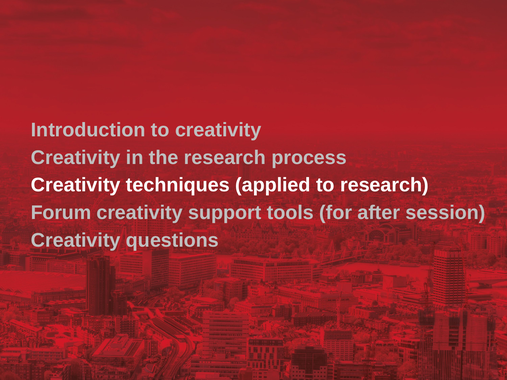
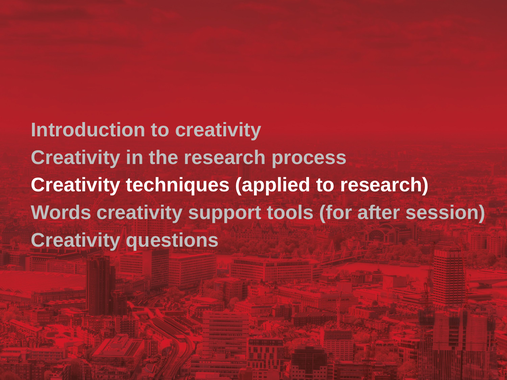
Forum: Forum -> Words
